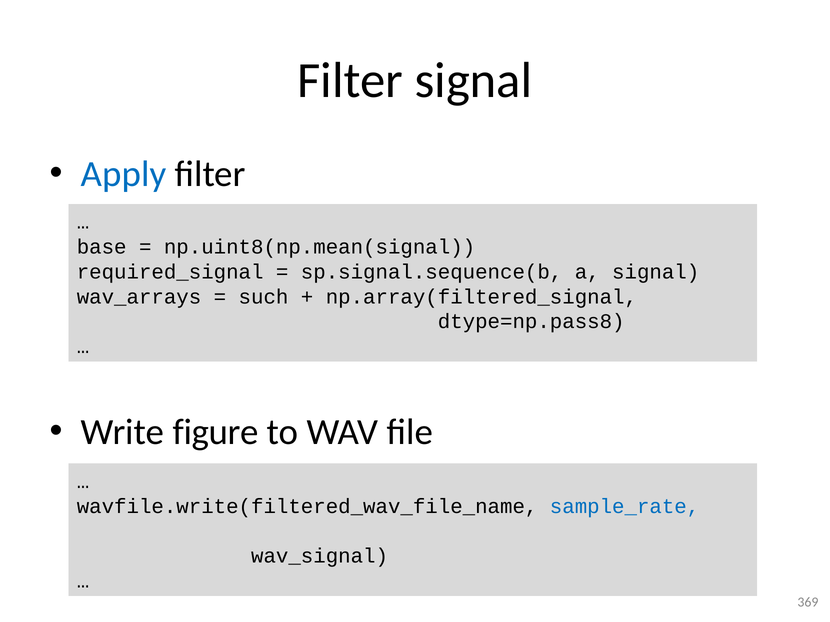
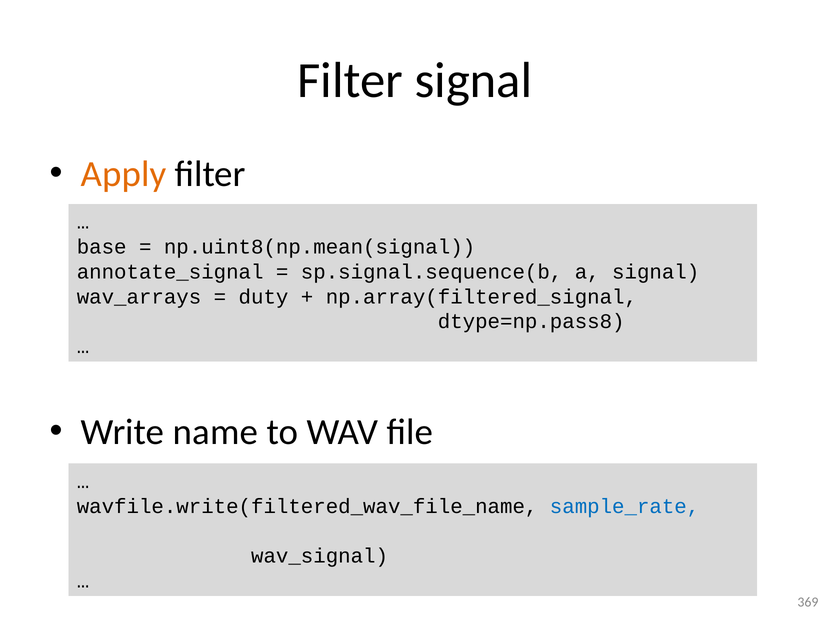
Apply colour: blue -> orange
required_signal: required_signal -> annotate_signal
such: such -> duty
figure: figure -> name
